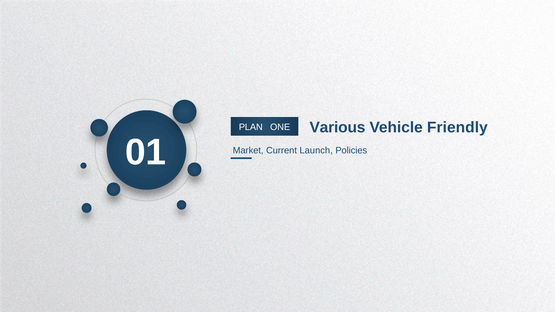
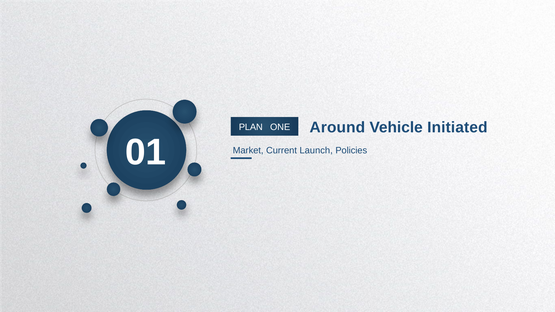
Various: Various -> Around
Friendly: Friendly -> Initiated
